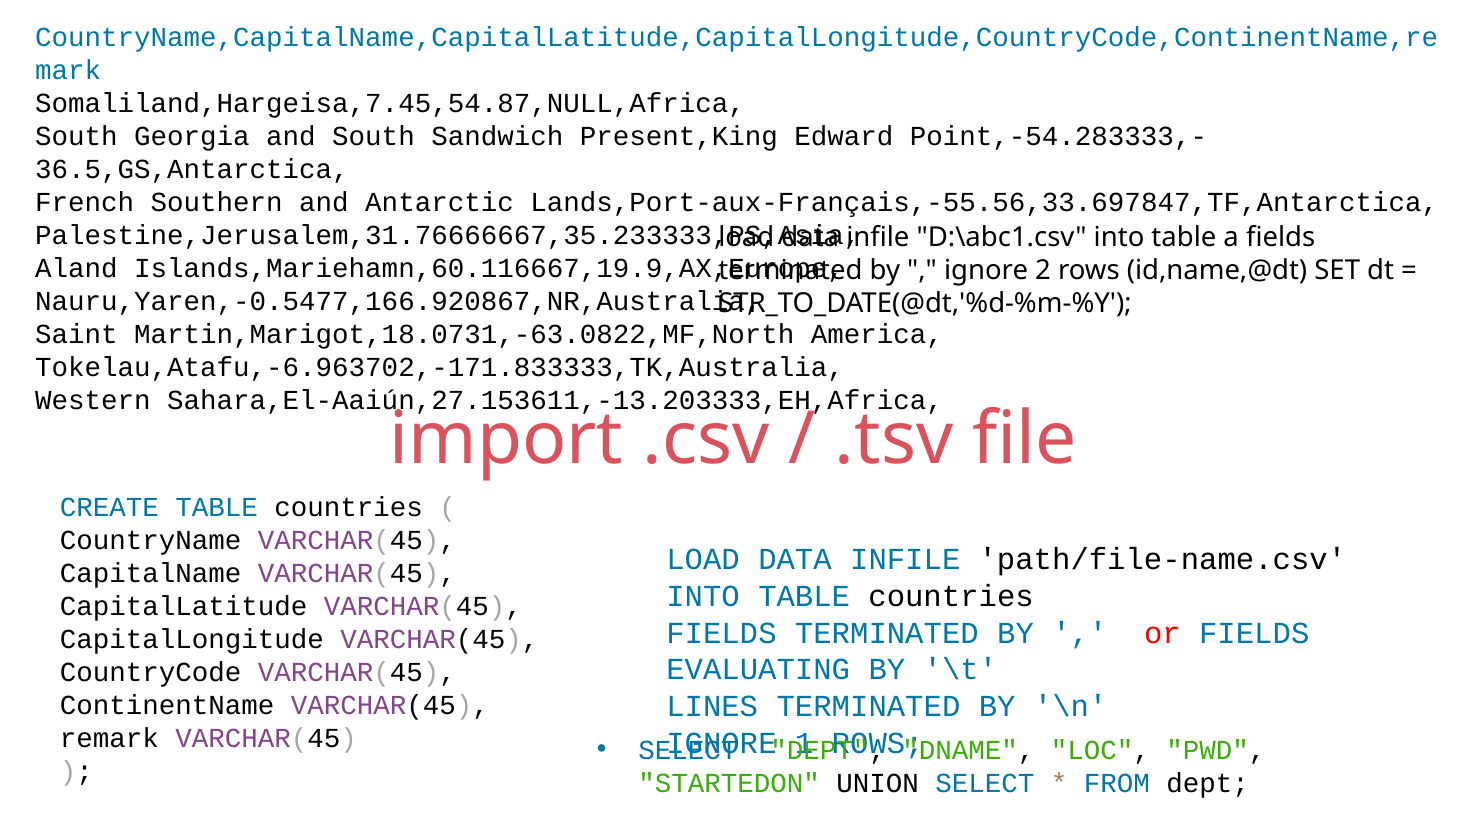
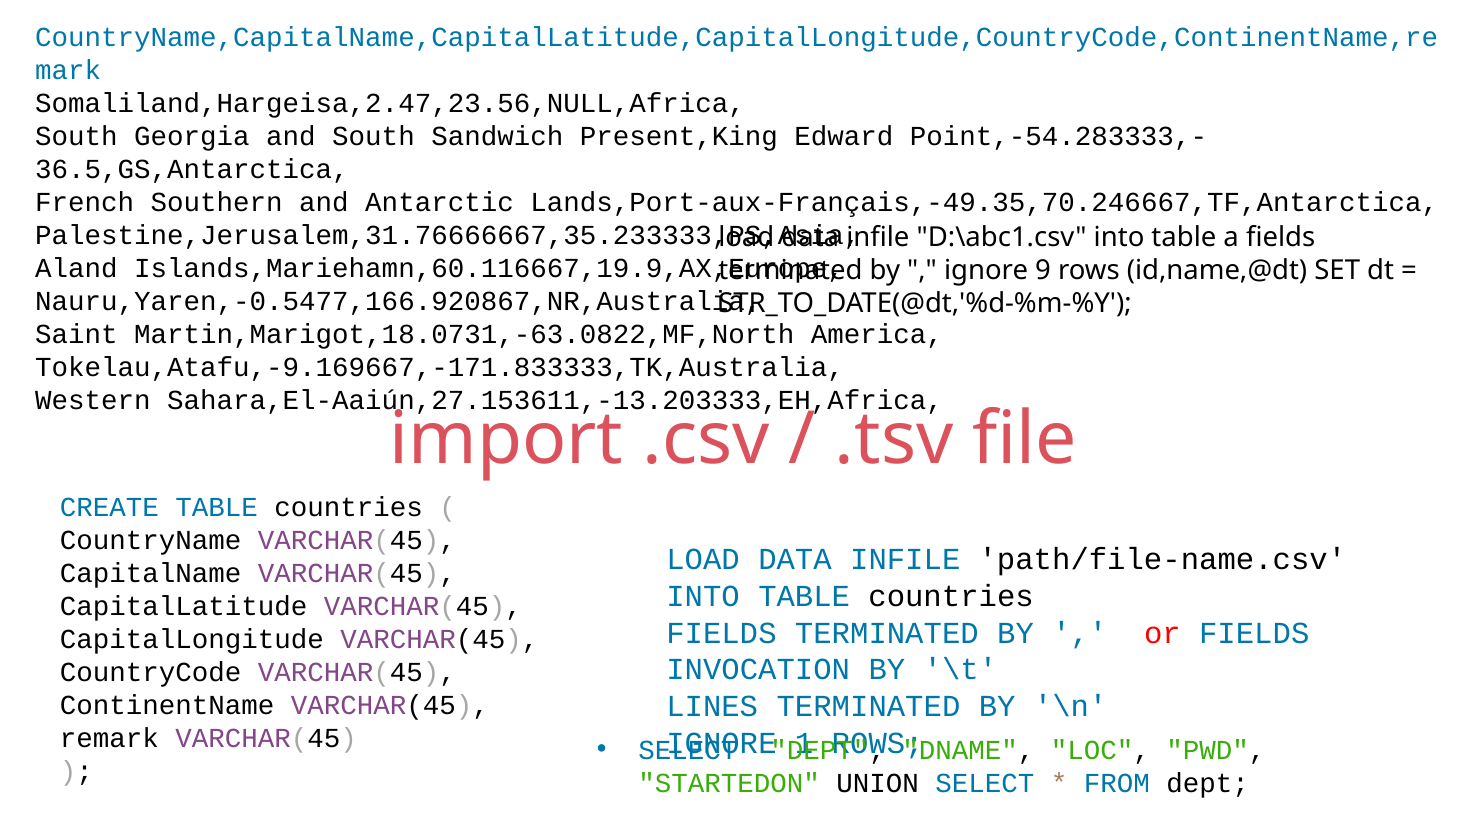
Somaliland,Hargeisa,7.45,54.87,NULL,Africa: Somaliland,Hargeisa,7.45,54.87,NULL,Africa -> Somaliland,Hargeisa,2.47,23.56,NULL,Africa
Lands,Port-aux-Français,-55.56,33.697847,TF,Antarctica: Lands,Port-aux-Français,-55.56,33.697847,TF,Antarctica -> Lands,Port-aux-Français,-49.35,70.246667,TF,Antarctica
2: 2 -> 9
Tokelau,Atafu,-6.963702,-171.833333,TK,Australia: Tokelau,Atafu,-6.963702,-171.833333,TK,Australia -> Tokelau,Atafu,-9.169667,-171.833333,TK,Australia
EVALUATING: EVALUATING -> INVOCATION
